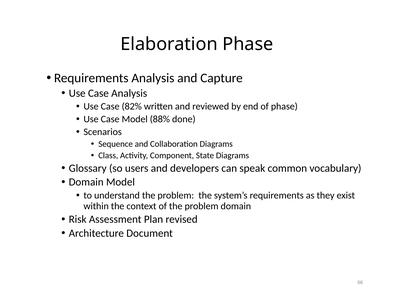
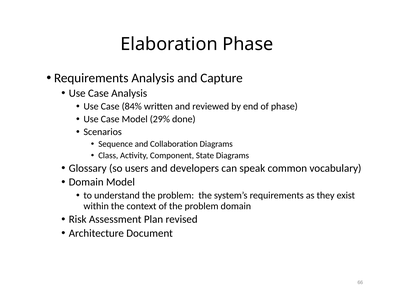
82%: 82% -> 84%
88%: 88% -> 29%
